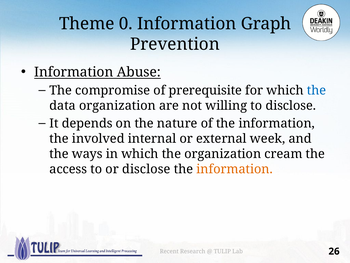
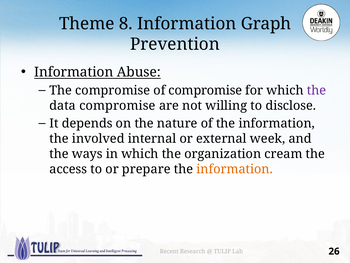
0: 0 -> 8
of prerequisite: prerequisite -> compromise
the at (316, 90) colour: blue -> purple
data organization: organization -> compromise
or disclose: disclose -> prepare
